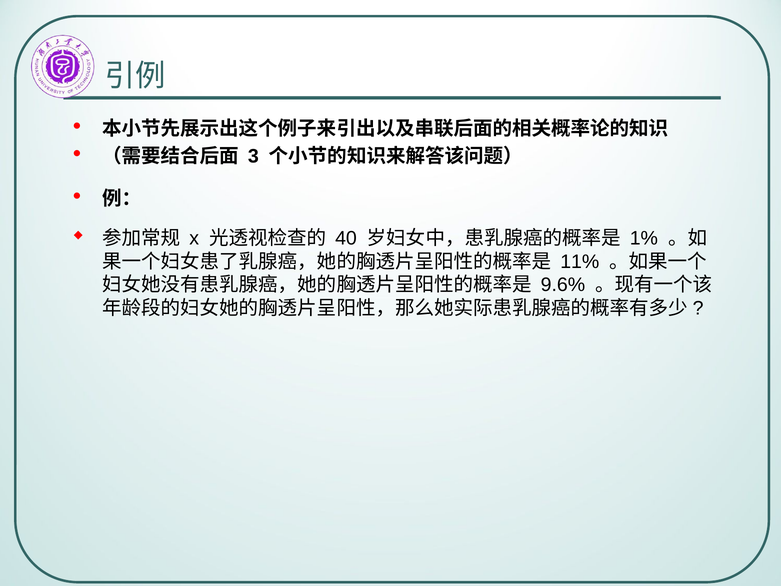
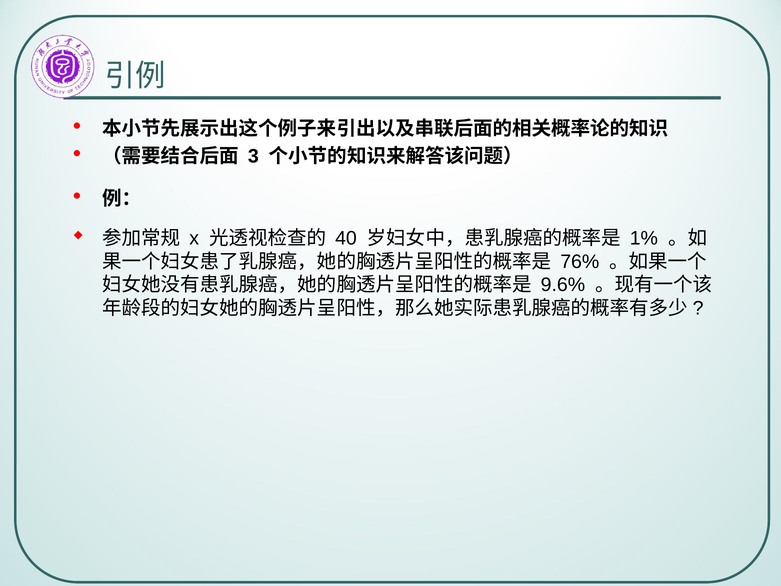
11%: 11% -> 76%
